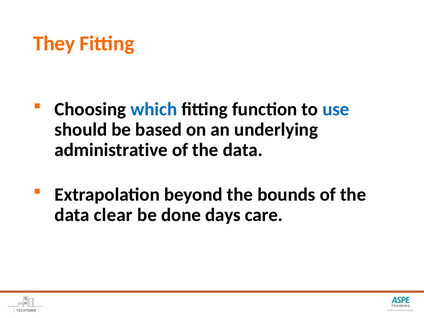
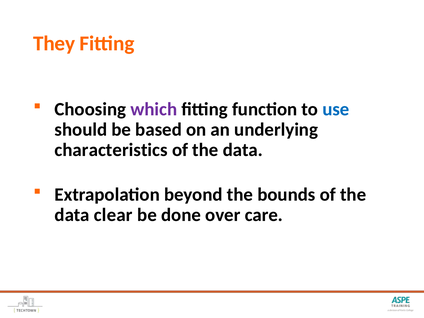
which colour: blue -> purple
administrative: administrative -> characteristics
days: days -> over
